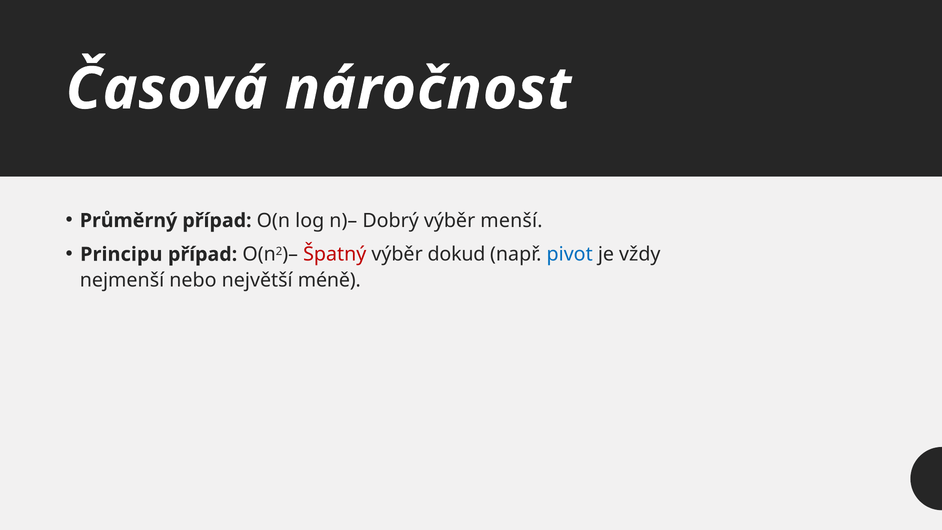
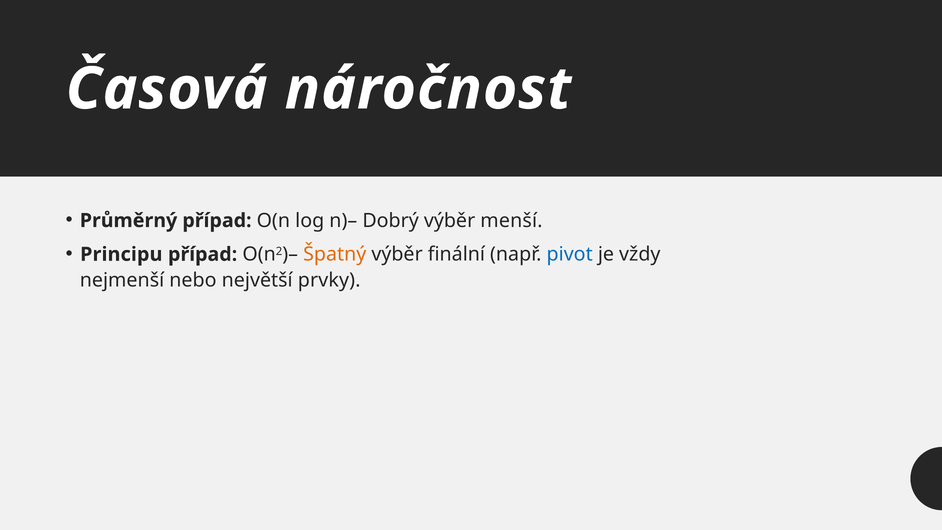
Špatný colour: red -> orange
dokud: dokud -> finální
méně: méně -> prvky
